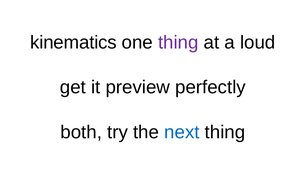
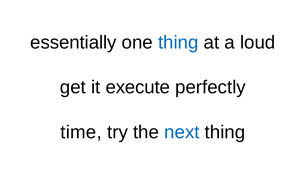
kinematics: kinematics -> essentially
thing at (178, 43) colour: purple -> blue
preview: preview -> execute
both: both -> time
